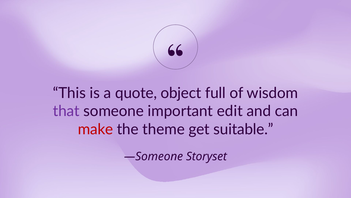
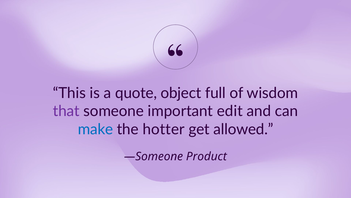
make colour: red -> blue
theme: theme -> hotter
suitable: suitable -> allowed
Storyset: Storyset -> Product
